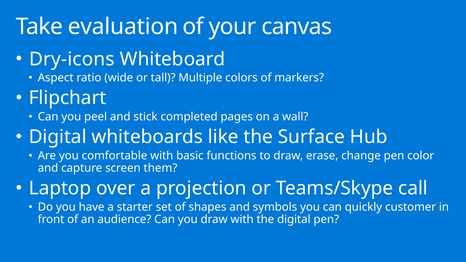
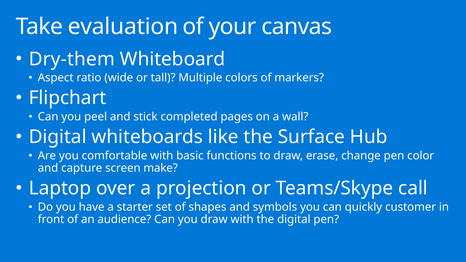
Dry-icons: Dry-icons -> Dry-them
them: them -> make
